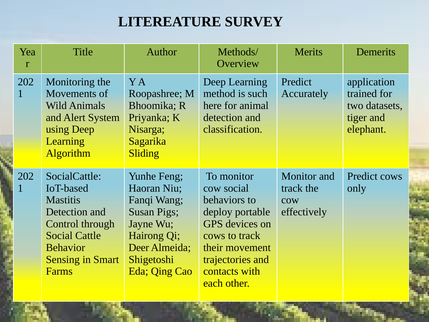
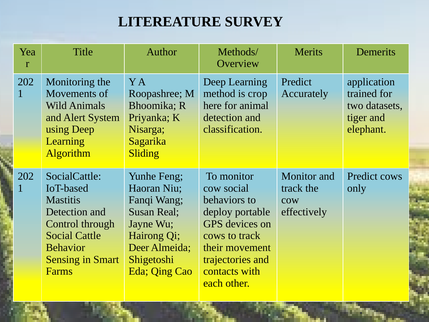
such: such -> crop
Pigs: Pigs -> Real
